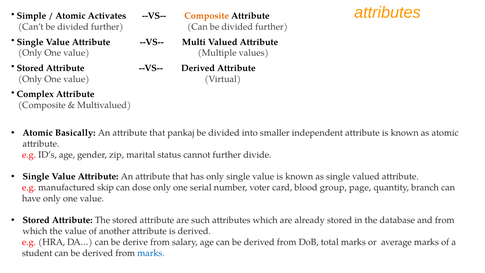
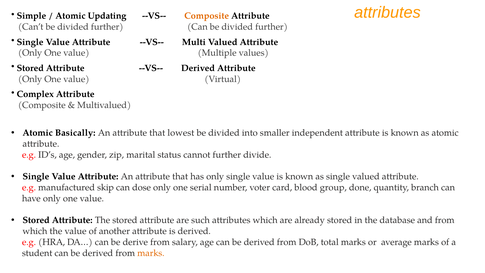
Activates: Activates -> Updating
pankaj: pankaj -> lowest
page: page -> done
marks at (151, 253) colour: blue -> orange
